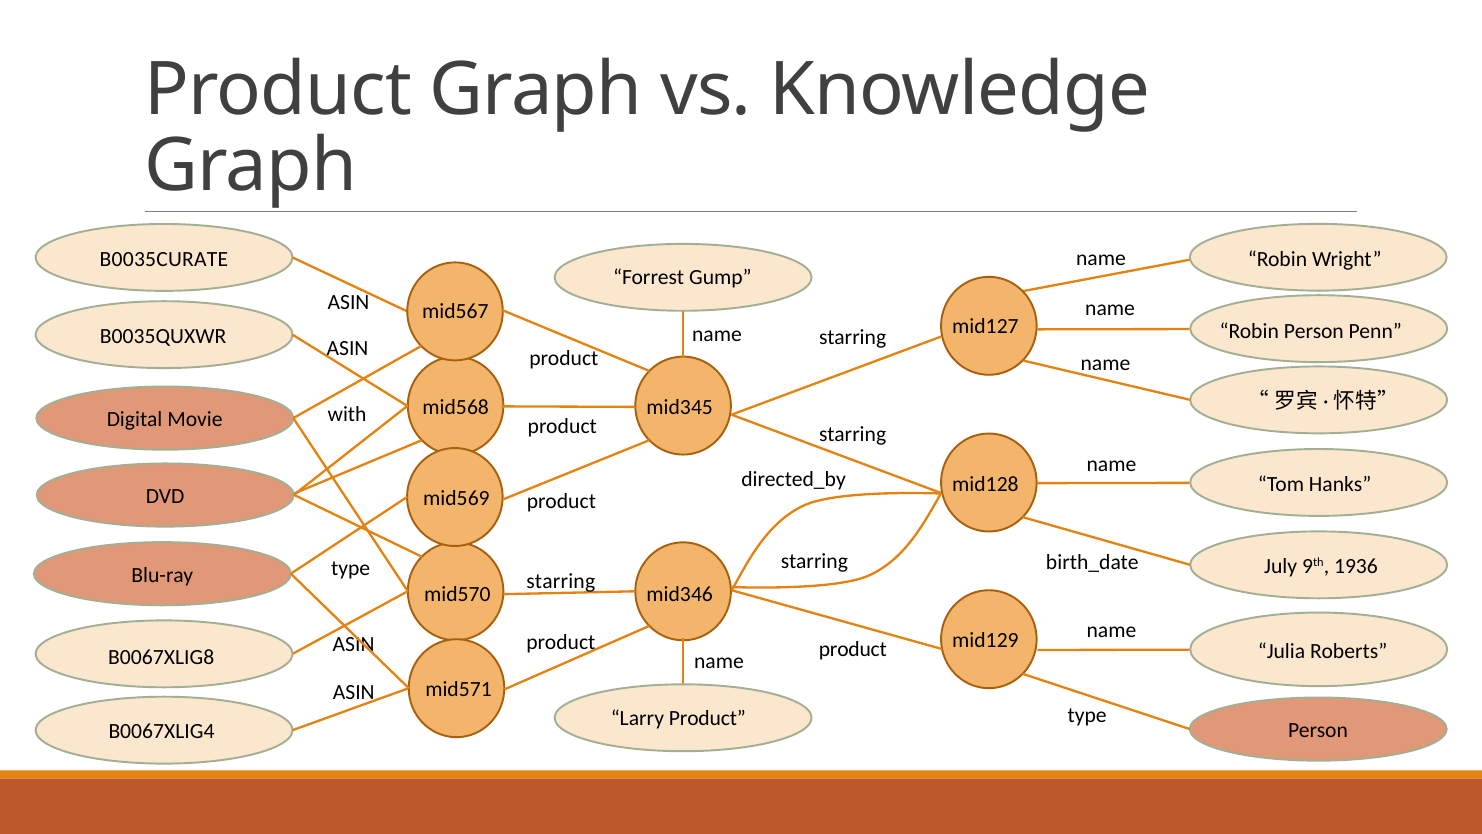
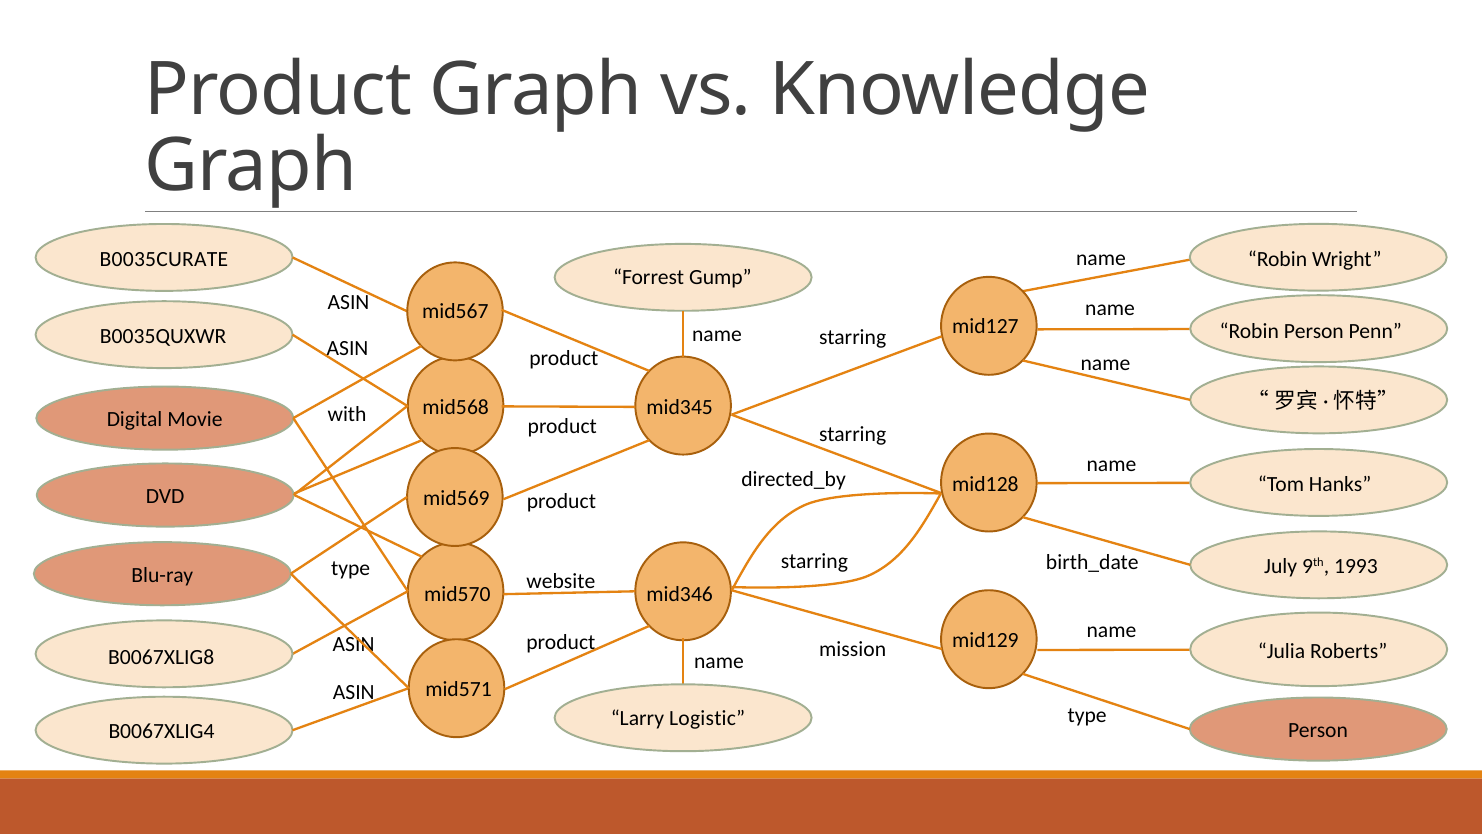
1936: 1936 -> 1993
starring at (561, 581): starring -> website
product at (853, 649): product -> mission
Larry Product: Product -> Logistic
